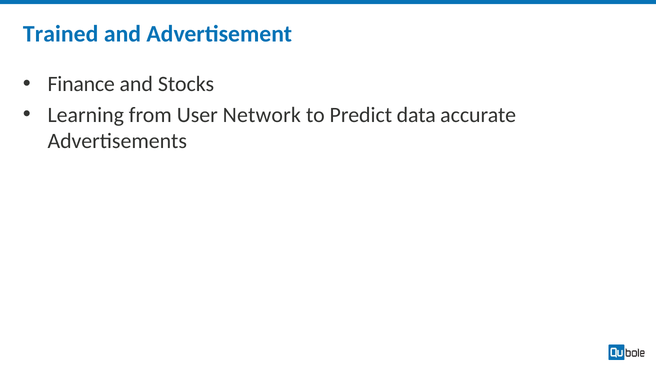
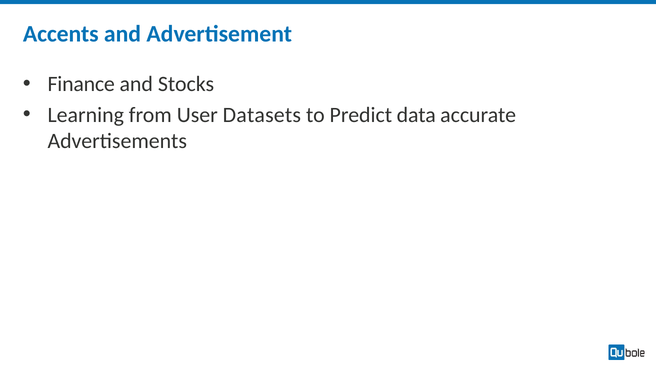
Trained: Trained -> Accents
Network: Network -> Datasets
